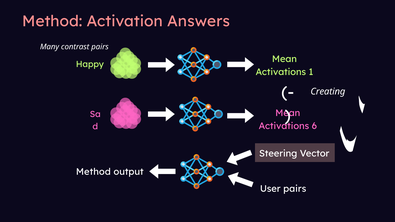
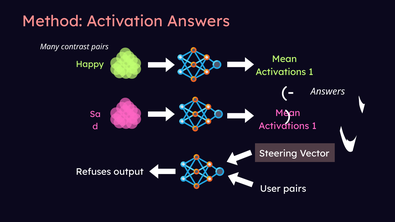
Creating at (328, 92): Creating -> Answers
6 at (314, 126): 6 -> 1
Method at (93, 172): Method -> Refuses
